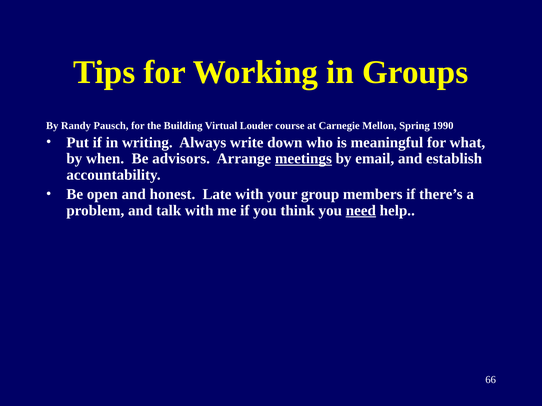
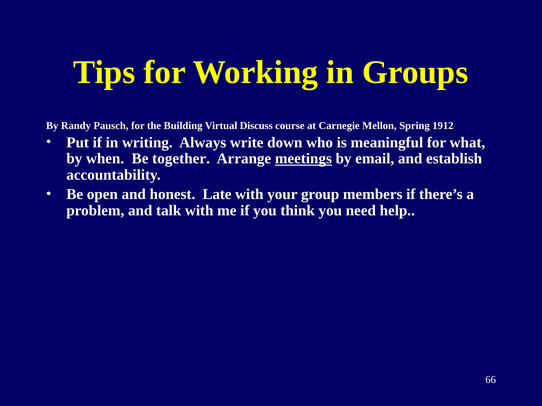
Louder: Louder -> Discuss
1990: 1990 -> 1912
advisors: advisors -> together
need underline: present -> none
